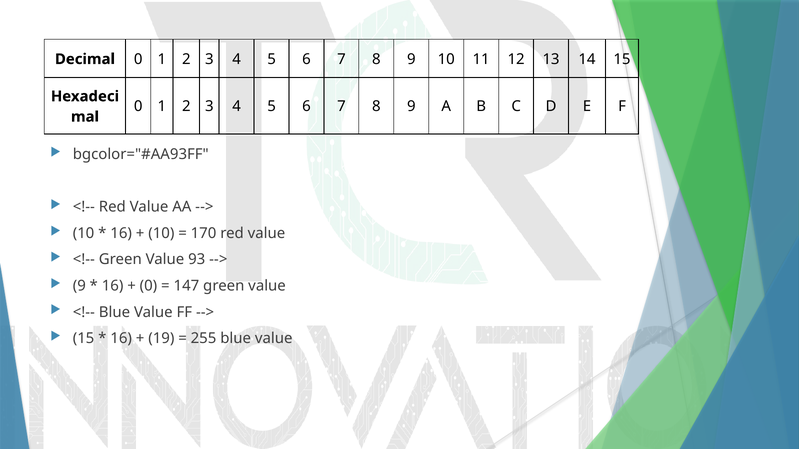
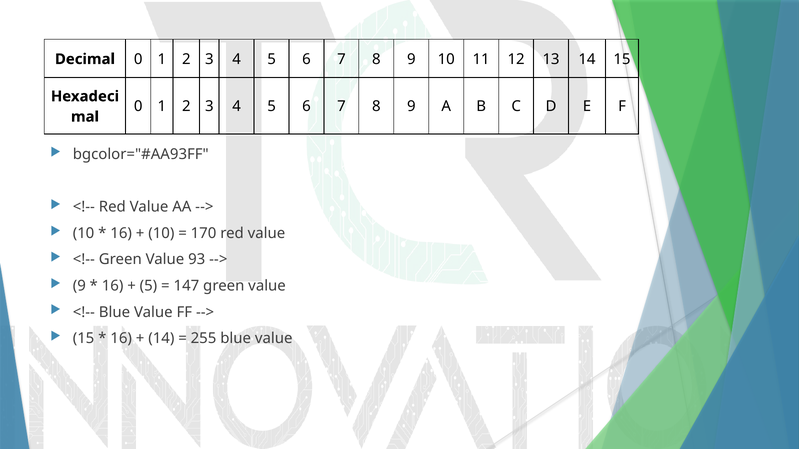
0 at (148, 286): 0 -> 5
19 at (161, 339): 19 -> 14
